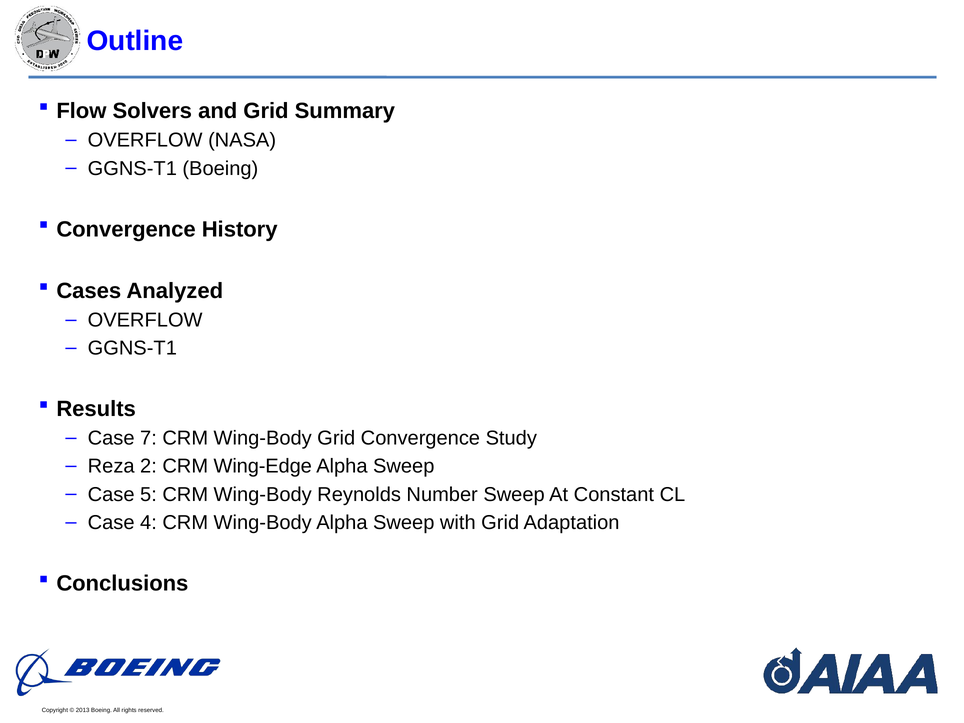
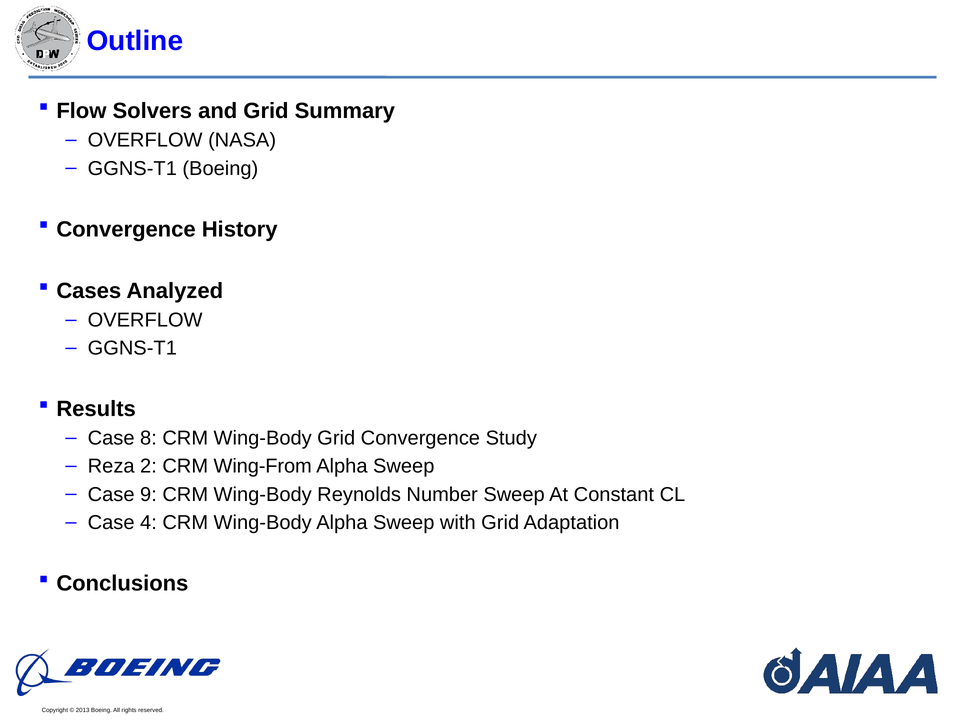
7: 7 -> 8
Wing-Edge: Wing-Edge -> Wing-From
5: 5 -> 9
